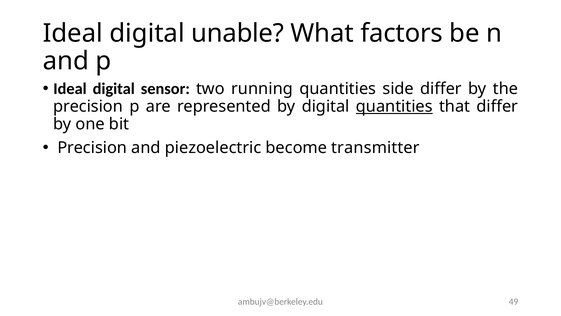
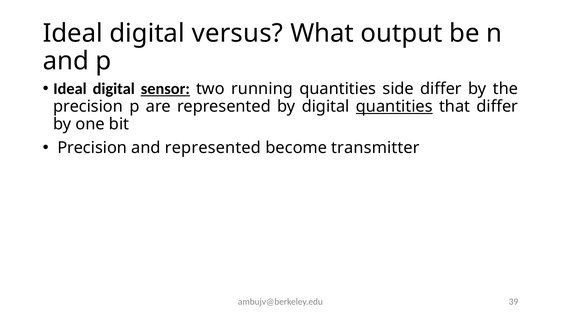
unable: unable -> versus
factors: factors -> output
sensor underline: none -> present
and piezoelectric: piezoelectric -> represented
49: 49 -> 39
